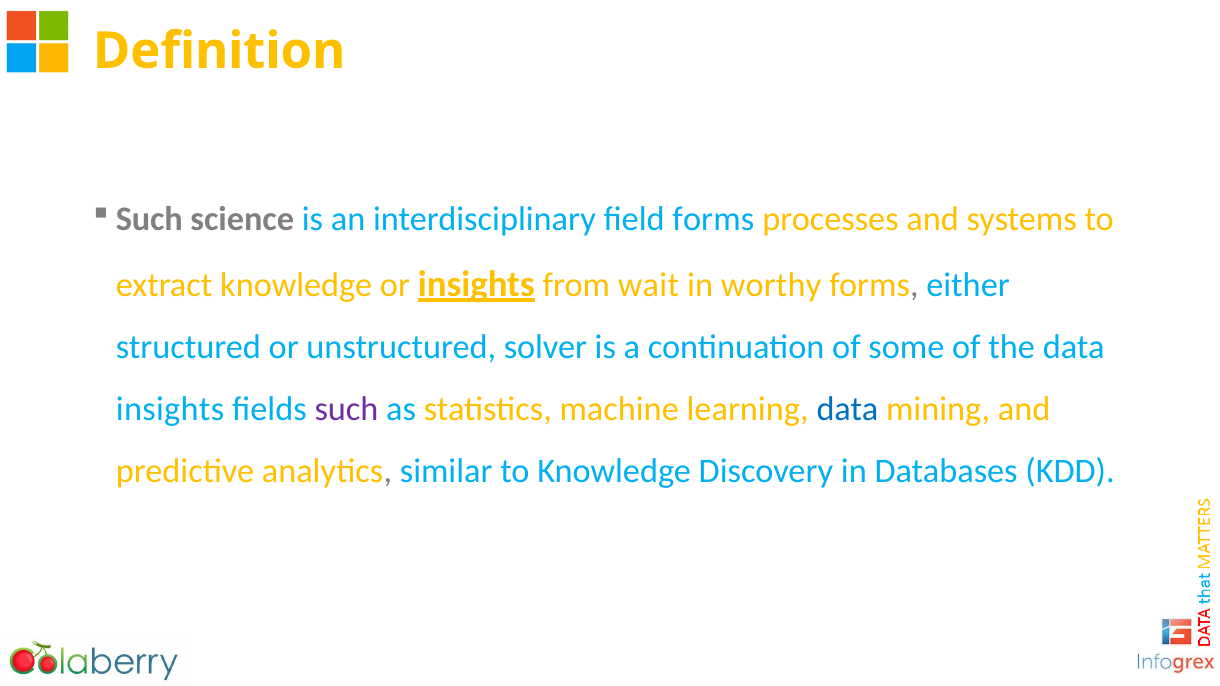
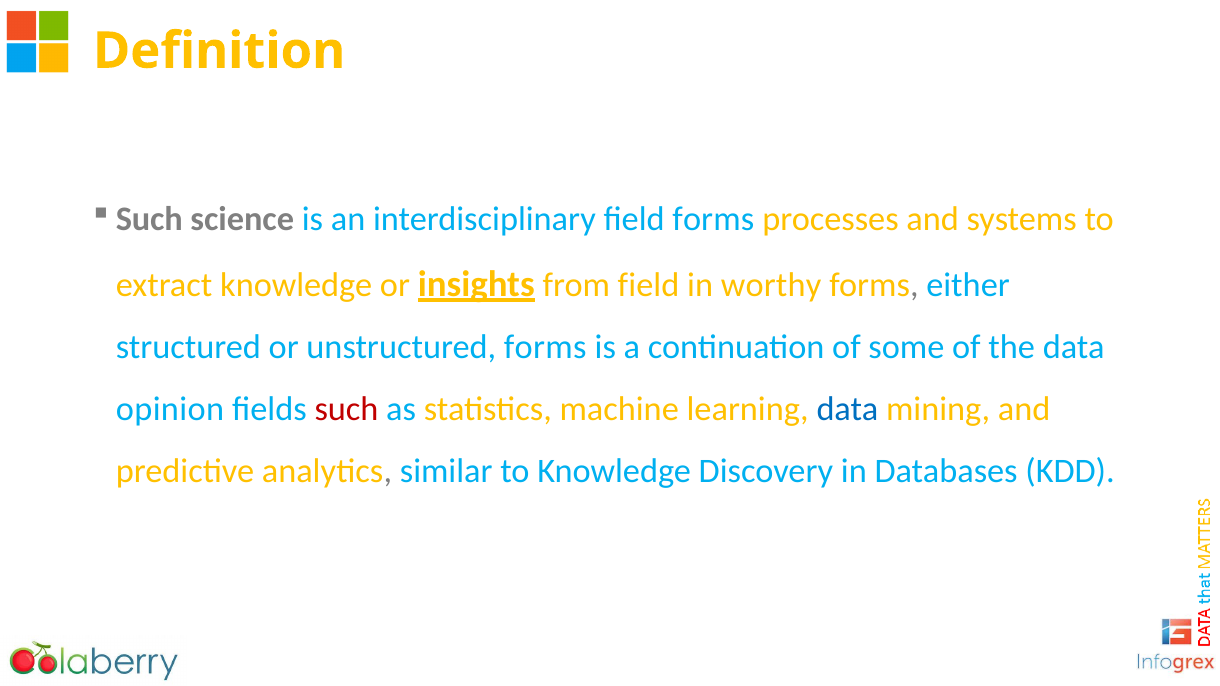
from wait: wait -> field
unstructured solver: solver -> forms
insights at (170, 409): insights -> opinion
such at (347, 409) colour: purple -> red
